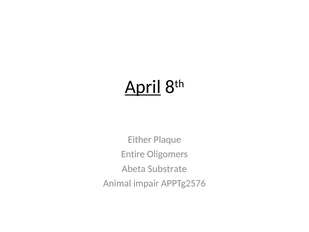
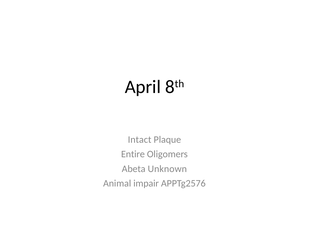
April underline: present -> none
Either: Either -> Intact
Substrate: Substrate -> Unknown
